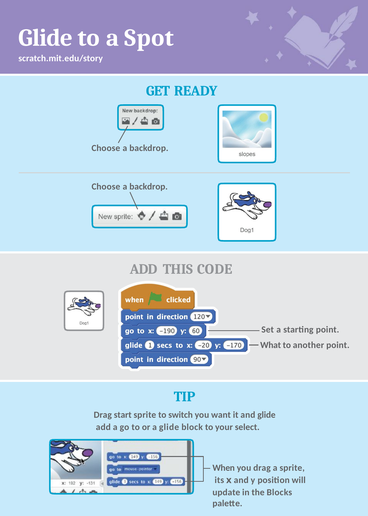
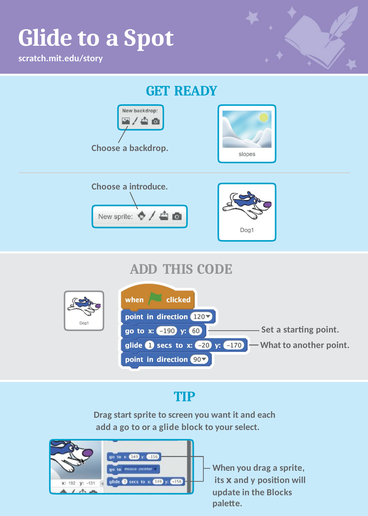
backdrop at (149, 186): backdrop -> introduce
switch: switch -> screen
and glide: glide -> each
